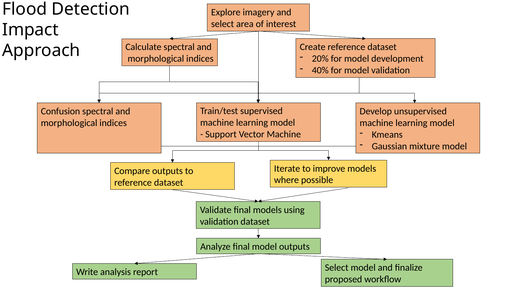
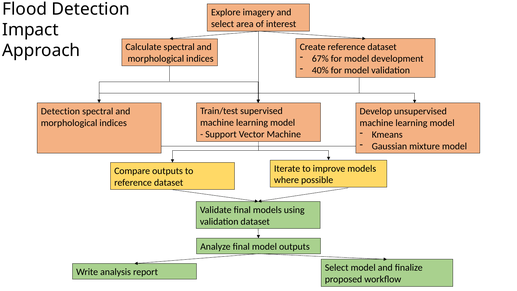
20%: 20% -> 67%
Confusion at (60, 111): Confusion -> Detection
